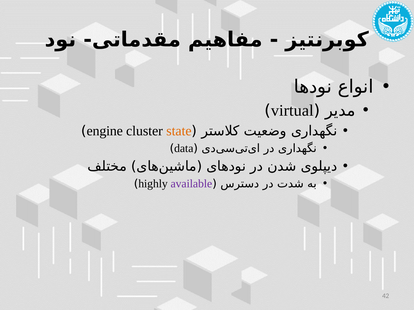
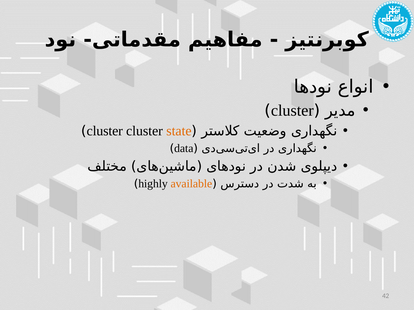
virtual at (292, 111): virtual -> cluster
engine at (105, 131): engine -> cluster
available colour: purple -> orange
